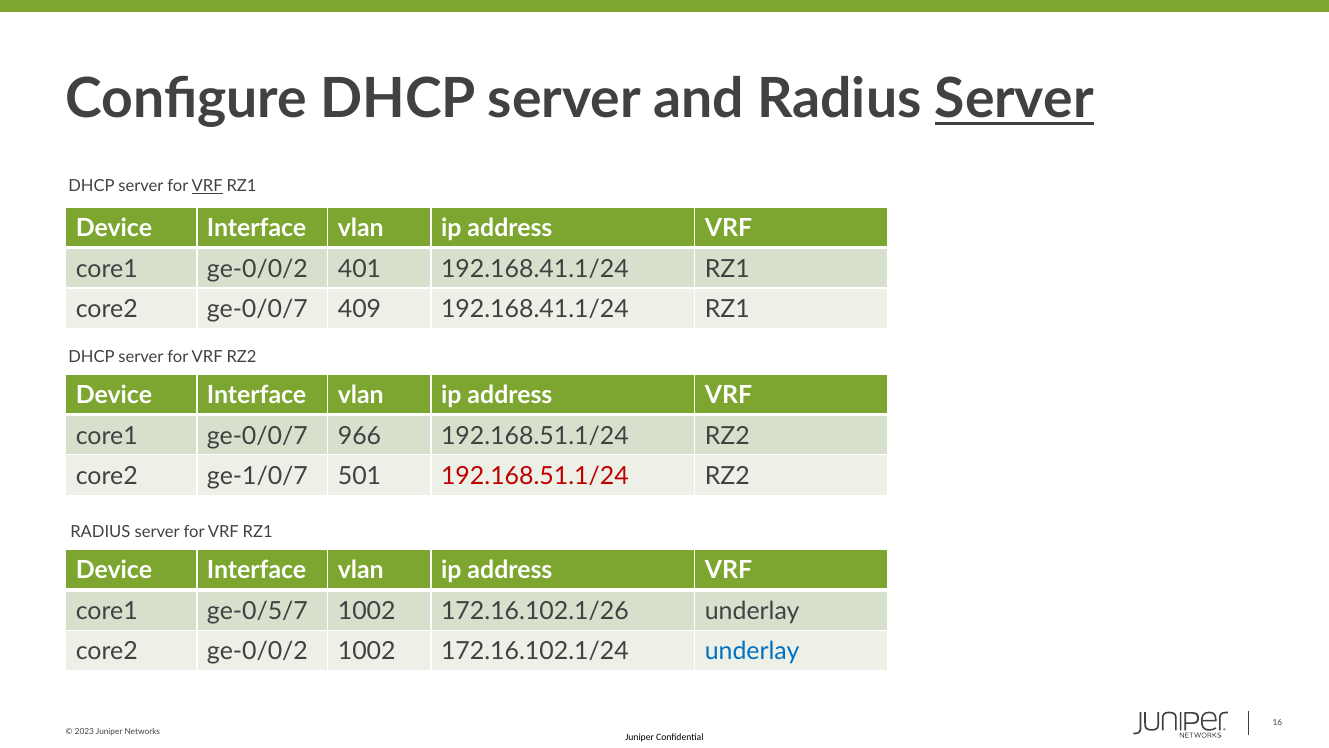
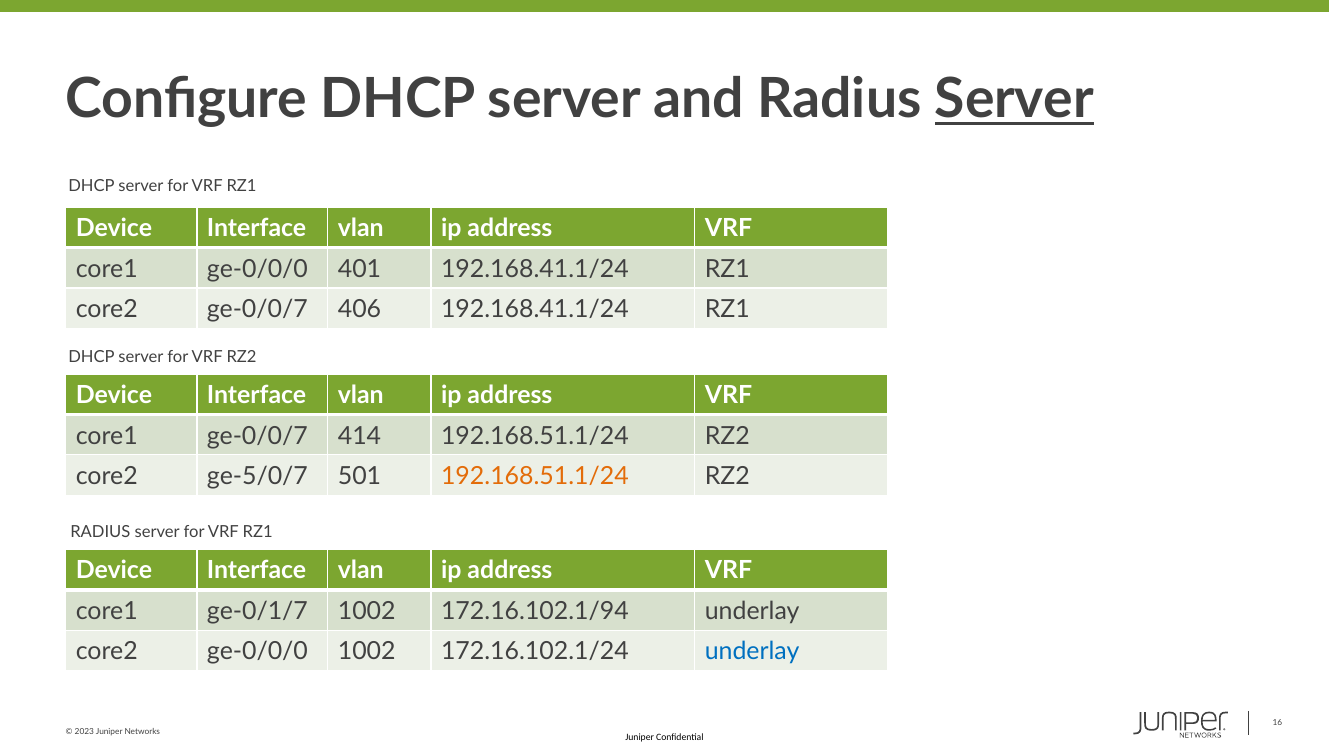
VRF at (207, 186) underline: present -> none
core1 ge-0/0/2: ge-0/0/2 -> ge-0/0/0
409: 409 -> 406
966: 966 -> 414
ge-1/0/7: ge-1/0/7 -> ge-5/0/7
192.168.51.1/24 at (535, 476) colour: red -> orange
ge-0/5/7: ge-0/5/7 -> ge-0/1/7
172.16.102.1/26: 172.16.102.1/26 -> 172.16.102.1/94
core2 ge-0/0/2: ge-0/0/2 -> ge-0/0/0
